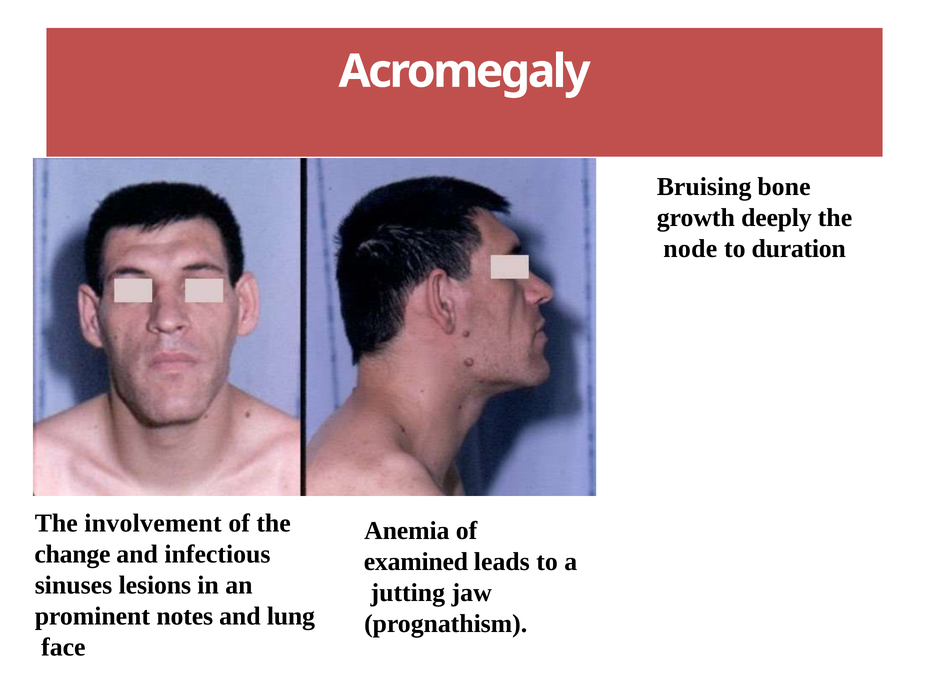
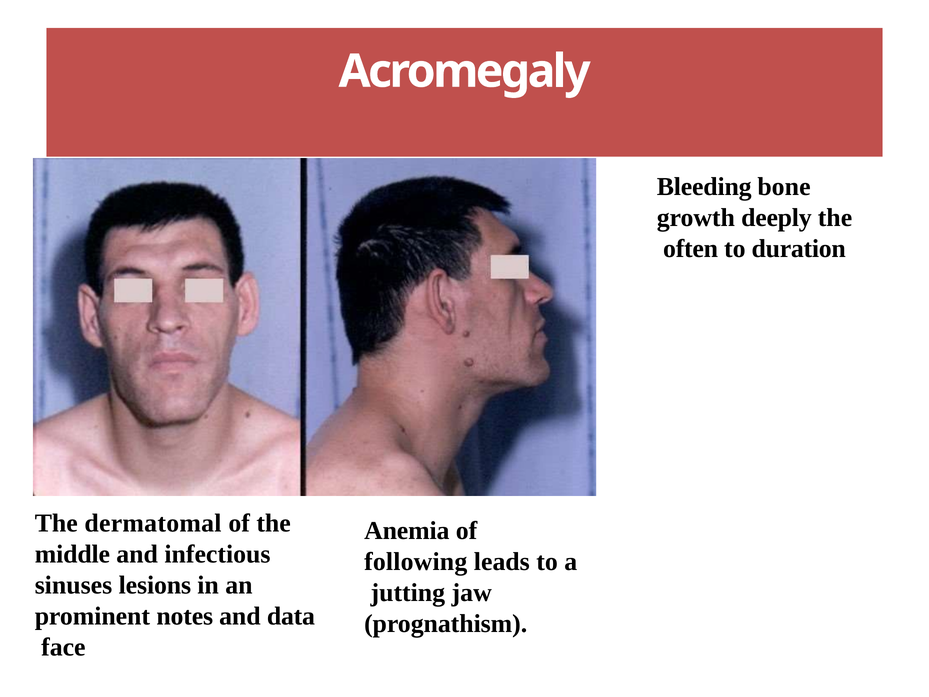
Bruising: Bruising -> Bleeding
node: node -> often
involvement: involvement -> dermatomal
change: change -> middle
examined: examined -> following
lung: lung -> data
